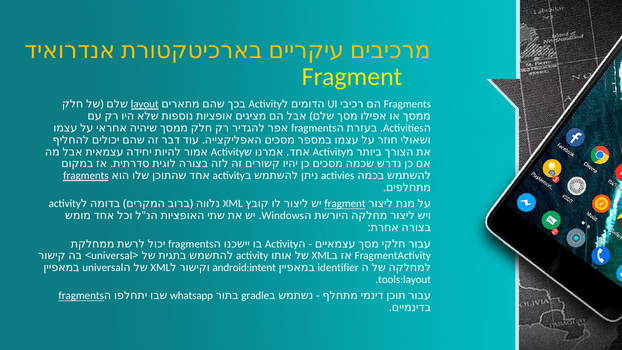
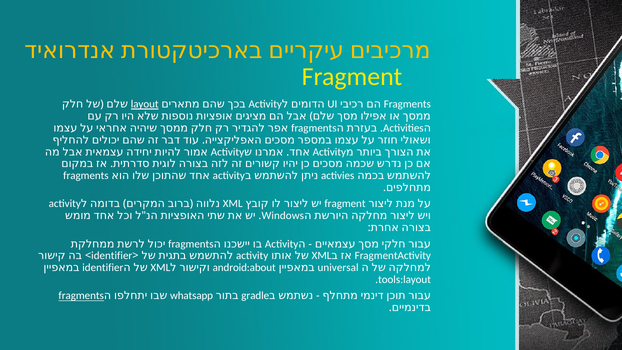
fragments at (86, 176) underline: present -> none
fragment at (345, 204) underline: present -> none
universal at (112, 256): universal -> identifier
universal at (103, 268): universal -> identifier
android:intent: android:intent -> android:about
identifier: identifier -> universal
